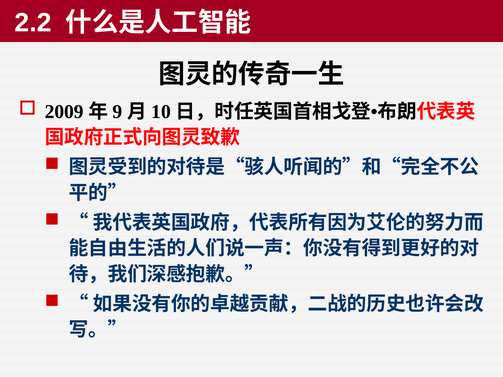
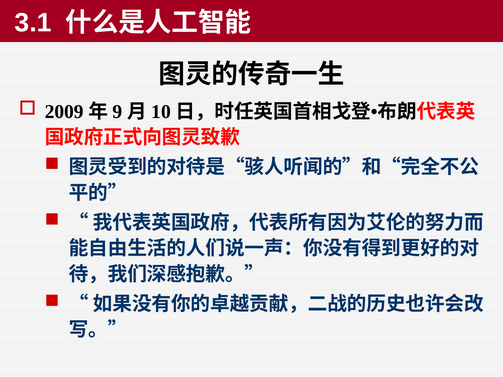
2.2: 2.2 -> 3.1
